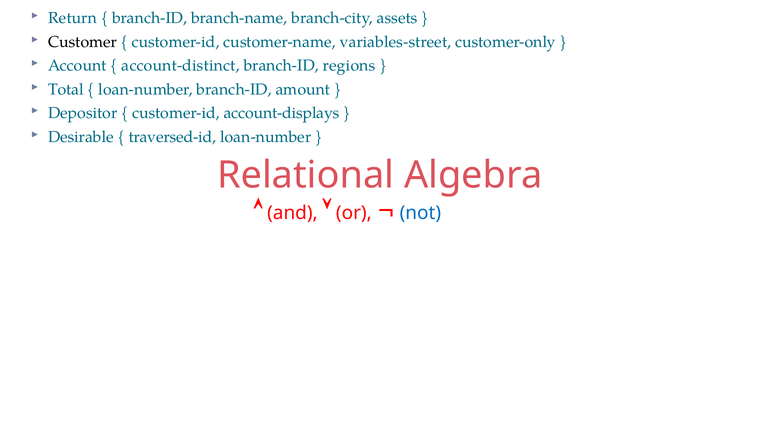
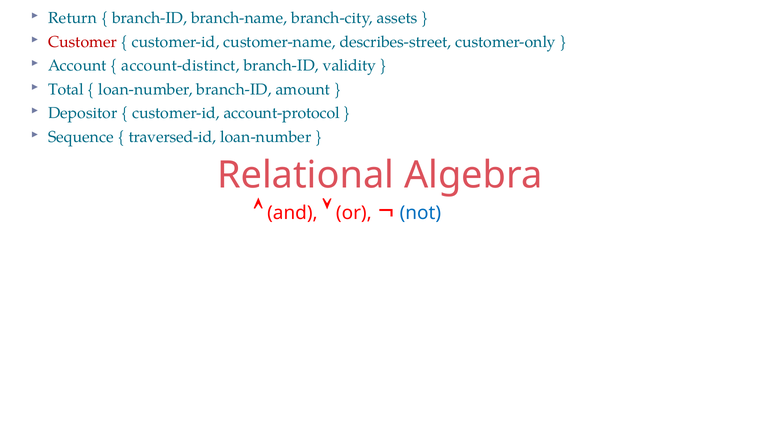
Customer colour: black -> red
variables-street: variables-street -> describes-street
regions: regions -> validity
account-displays: account-displays -> account-protocol
Desirable: Desirable -> Sequence
